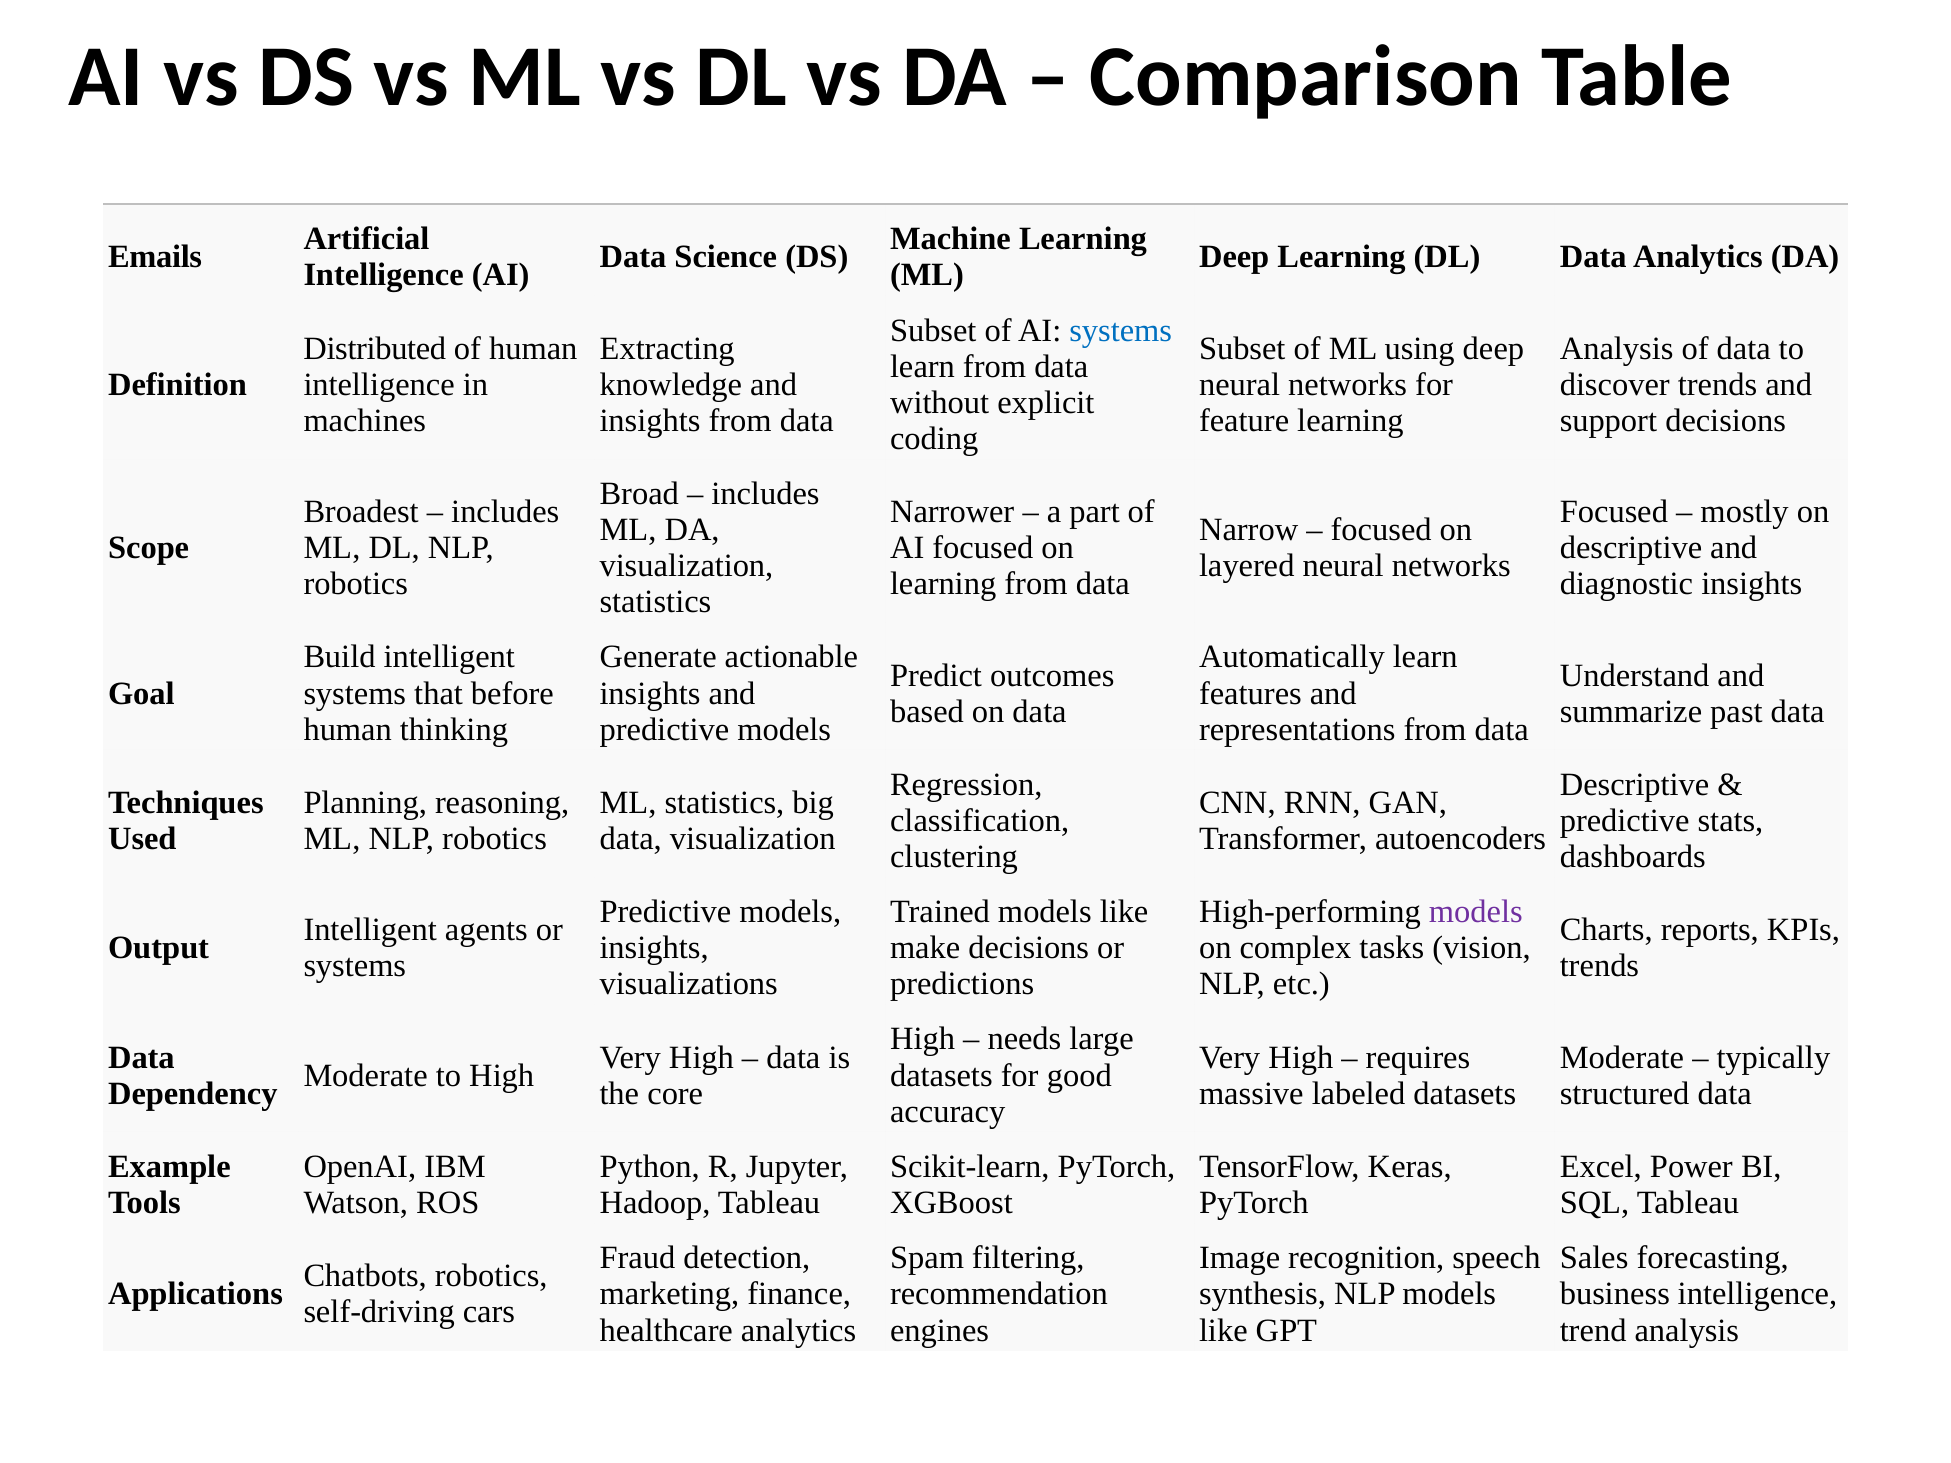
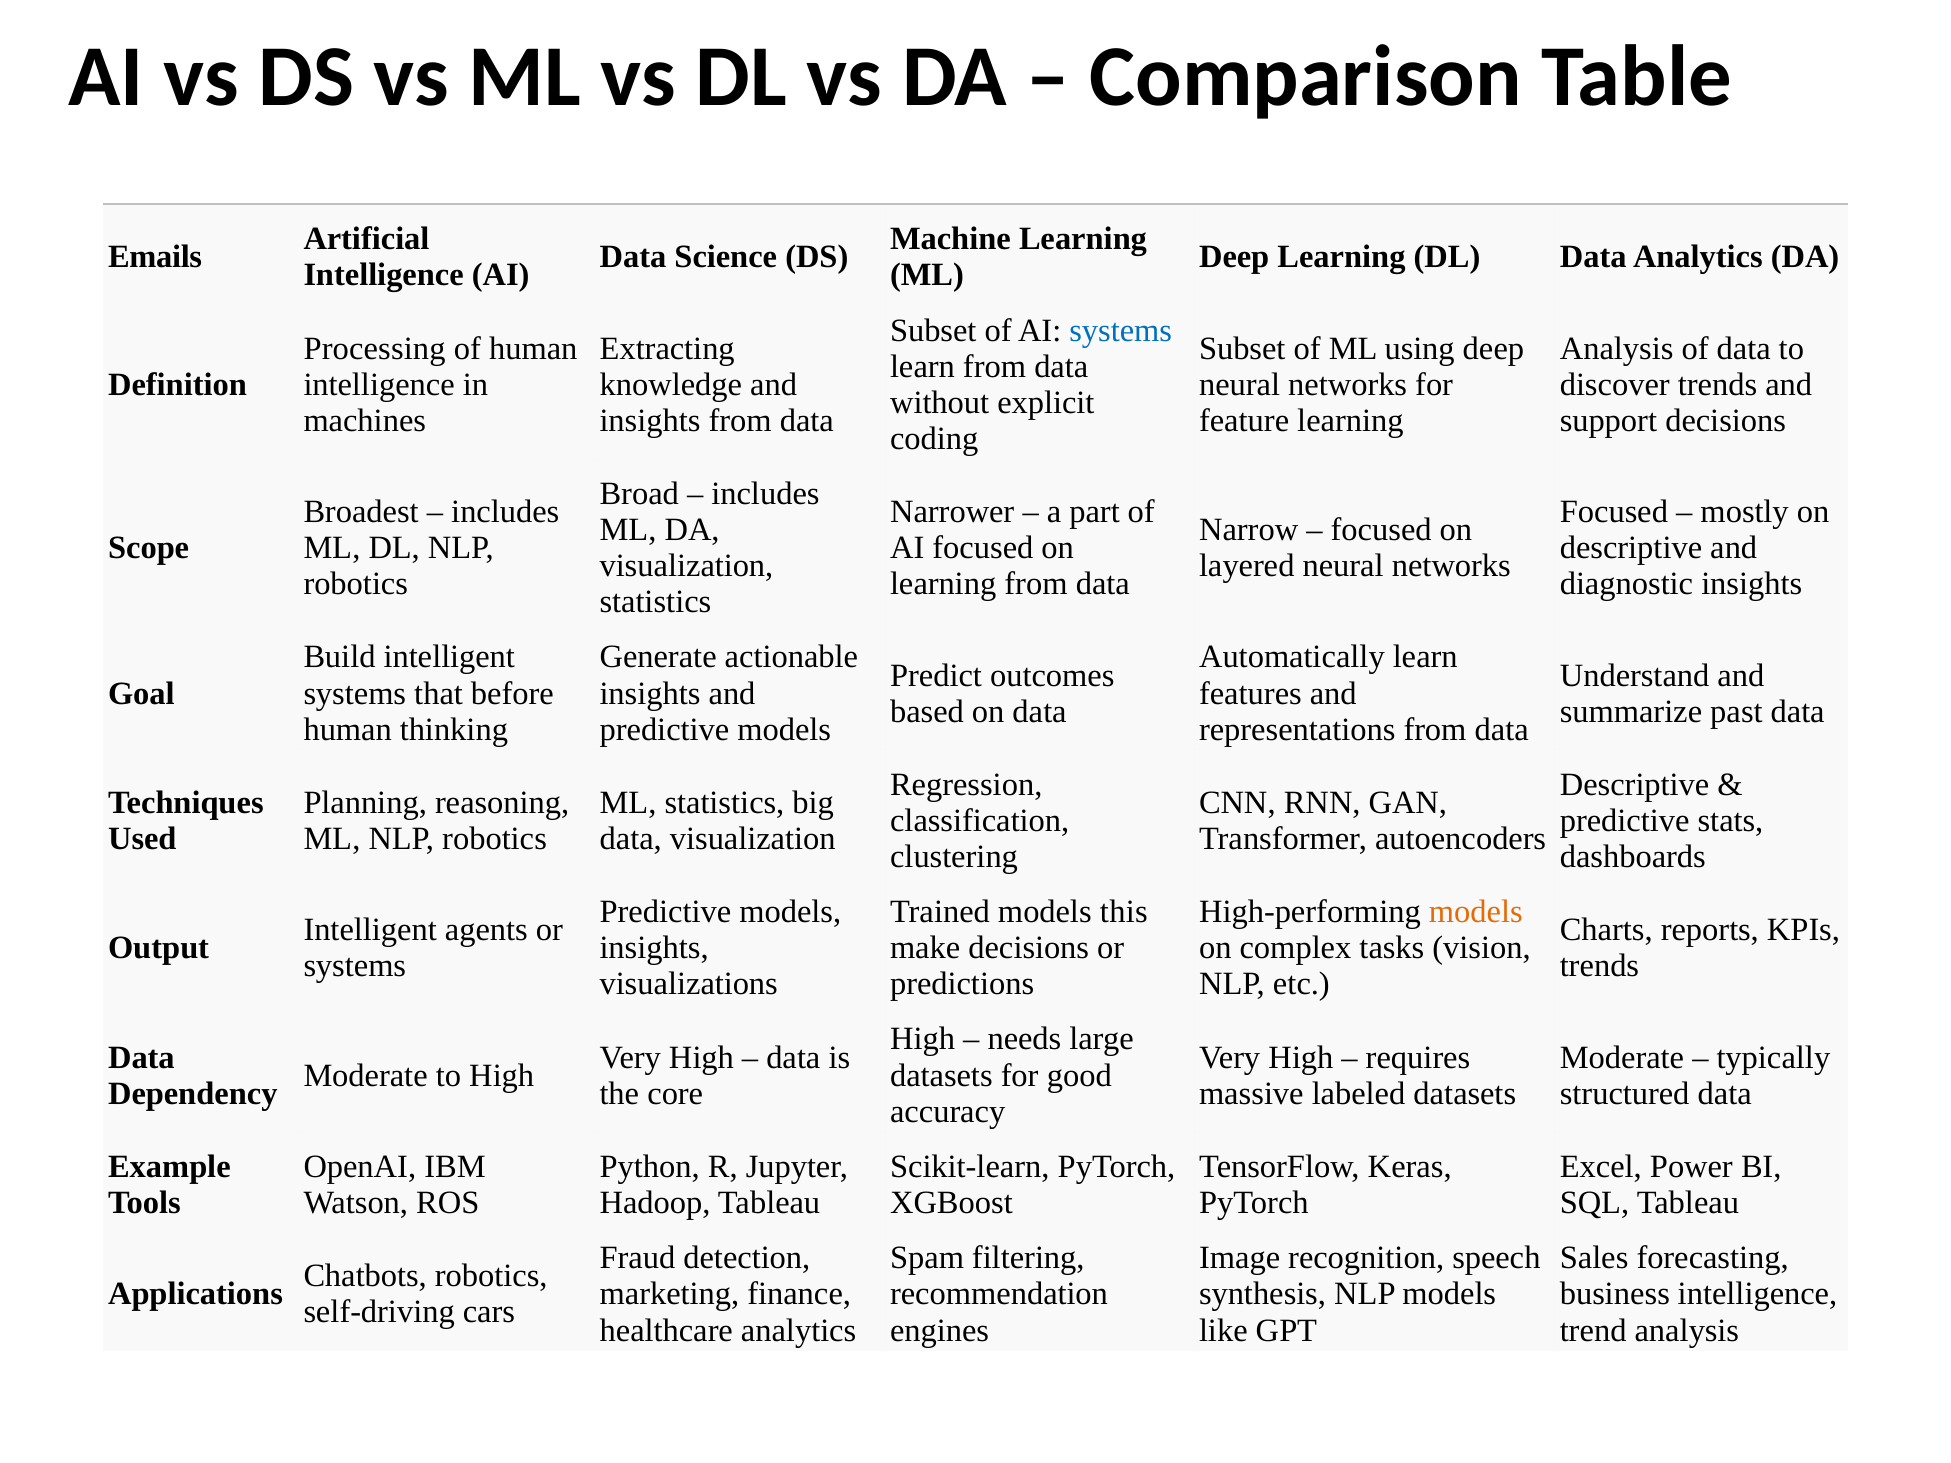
Distributed: Distributed -> Processing
Trained models like: like -> this
models at (1476, 912) colour: purple -> orange
